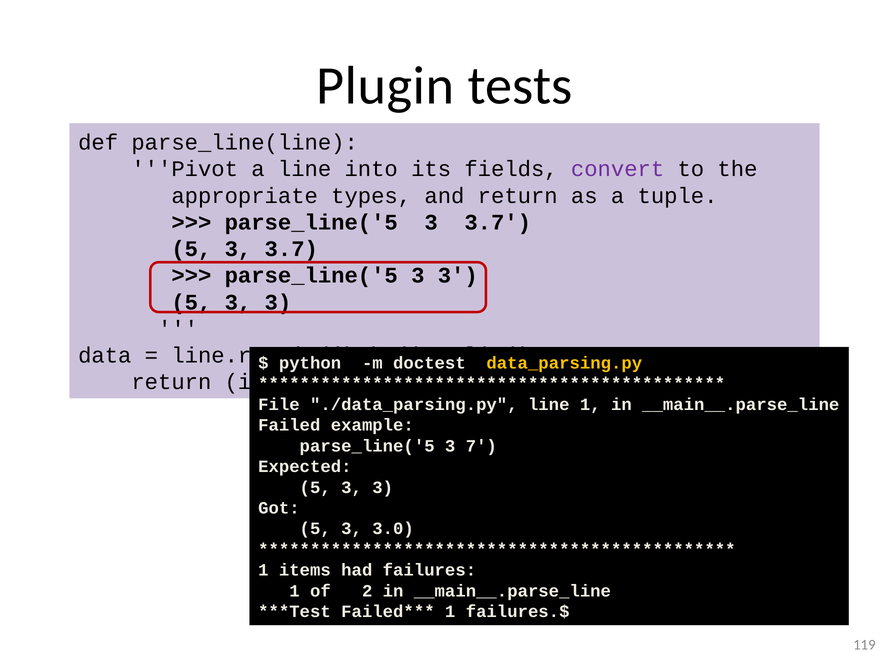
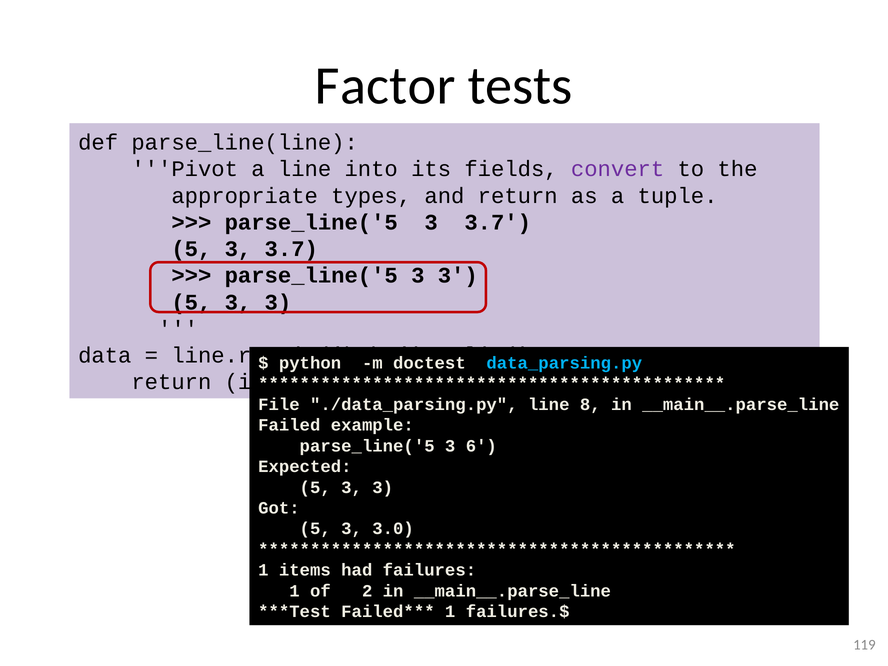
Plugin: Plugin -> Factor
data_parsing.py colour: yellow -> light blue
line 1: 1 -> 8
7: 7 -> 6
